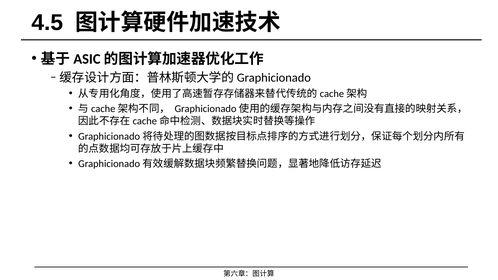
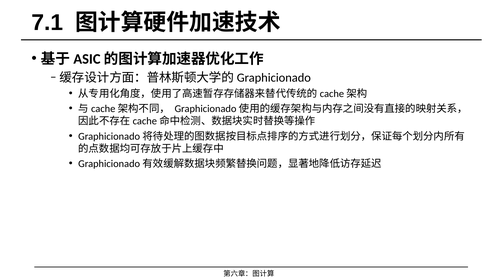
4.5: 4.5 -> 7.1
